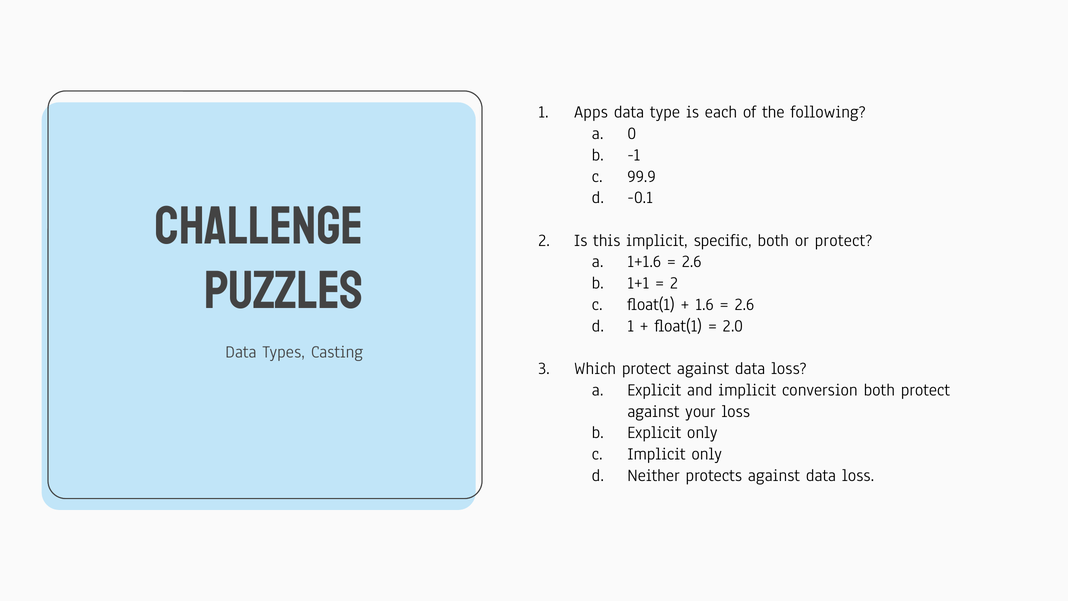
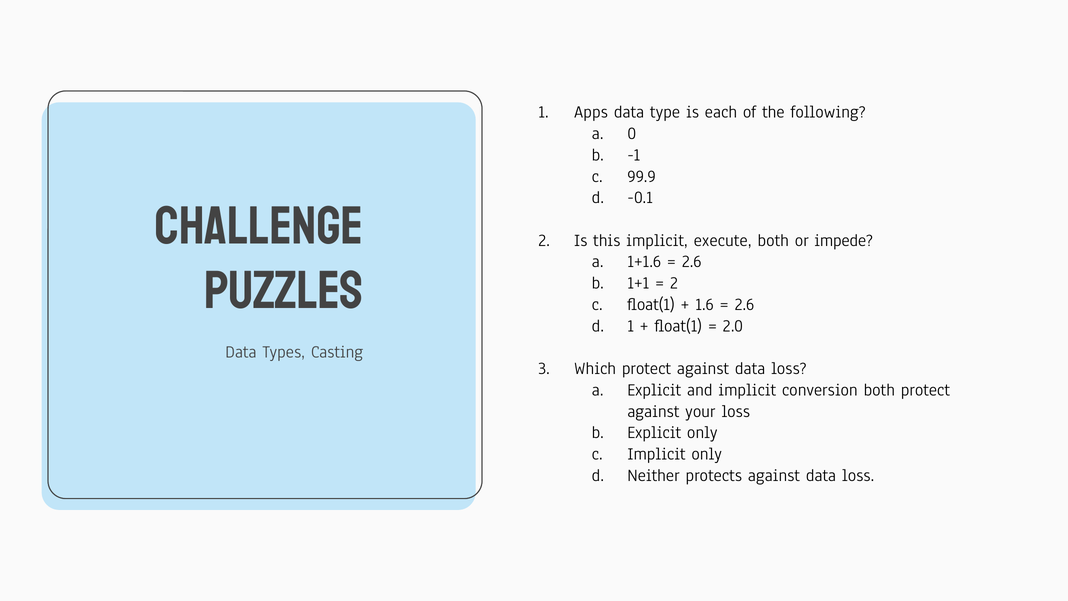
specific: specific -> execute
or protect: protect -> impede
